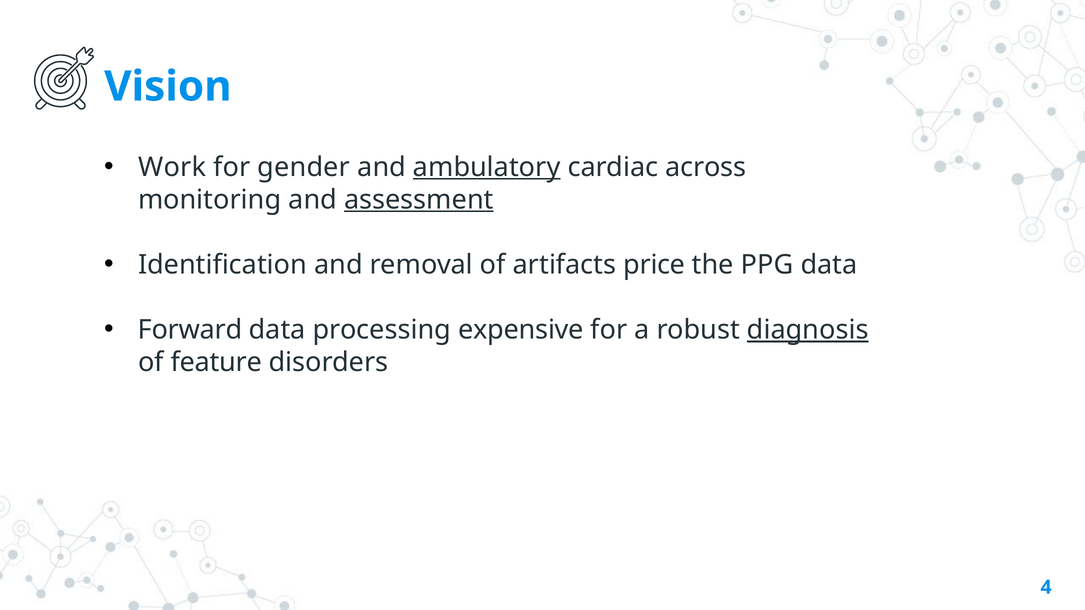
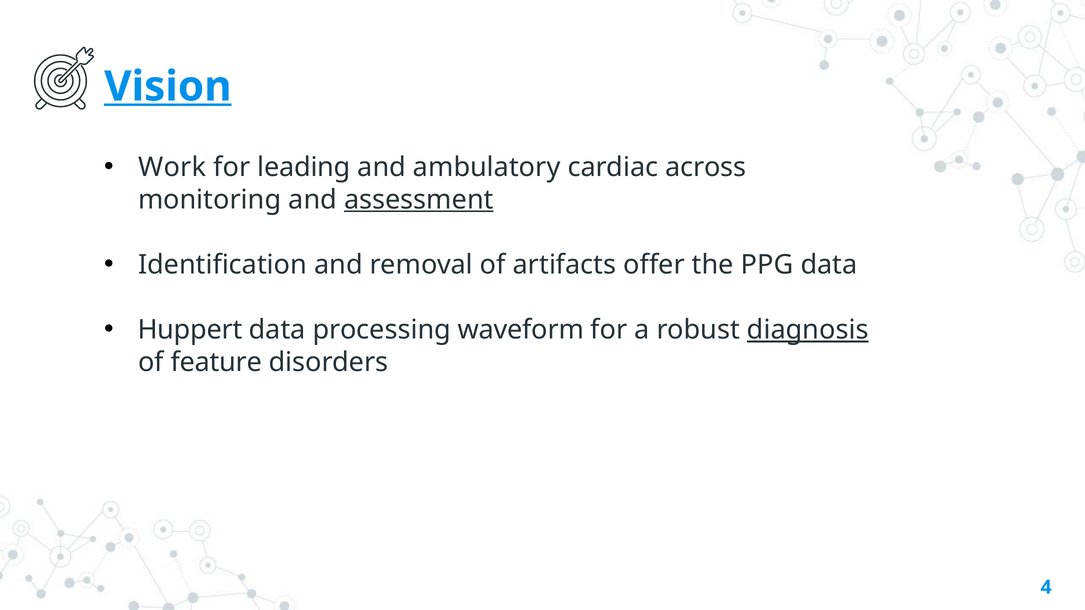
Vision underline: none -> present
gender: gender -> leading
ambulatory underline: present -> none
price: price -> offer
Forward: Forward -> Huppert
expensive: expensive -> waveform
